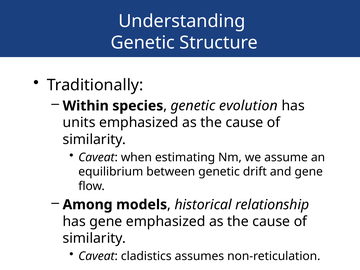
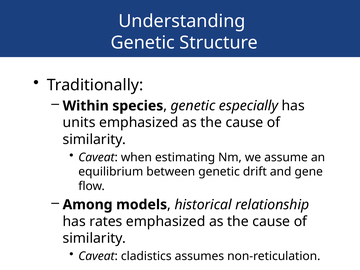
evolution: evolution -> especially
has gene: gene -> rates
